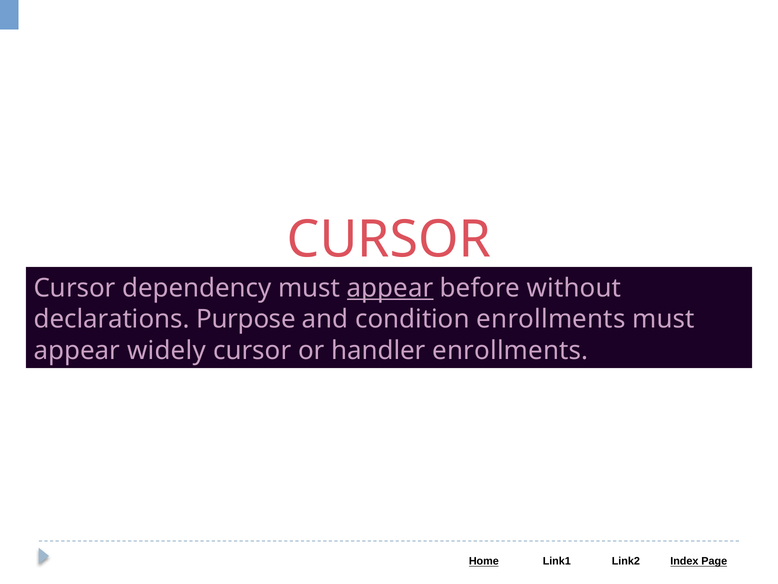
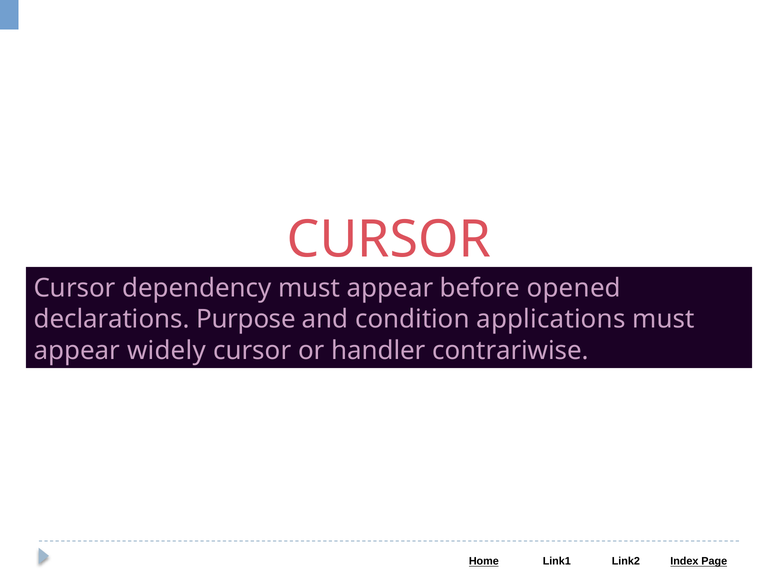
appear at (390, 288) underline: present -> none
without: without -> opened
condition enrollments: enrollments -> applications
handler enrollments: enrollments -> contrariwise
